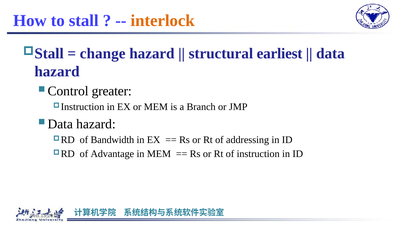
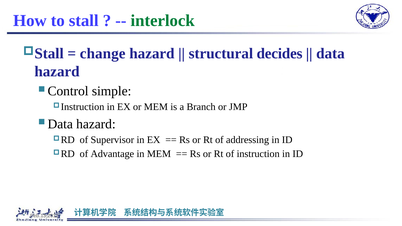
interlock colour: orange -> green
earliest: earliest -> decides
greater: greater -> simple
Bandwidth: Bandwidth -> Supervisor
